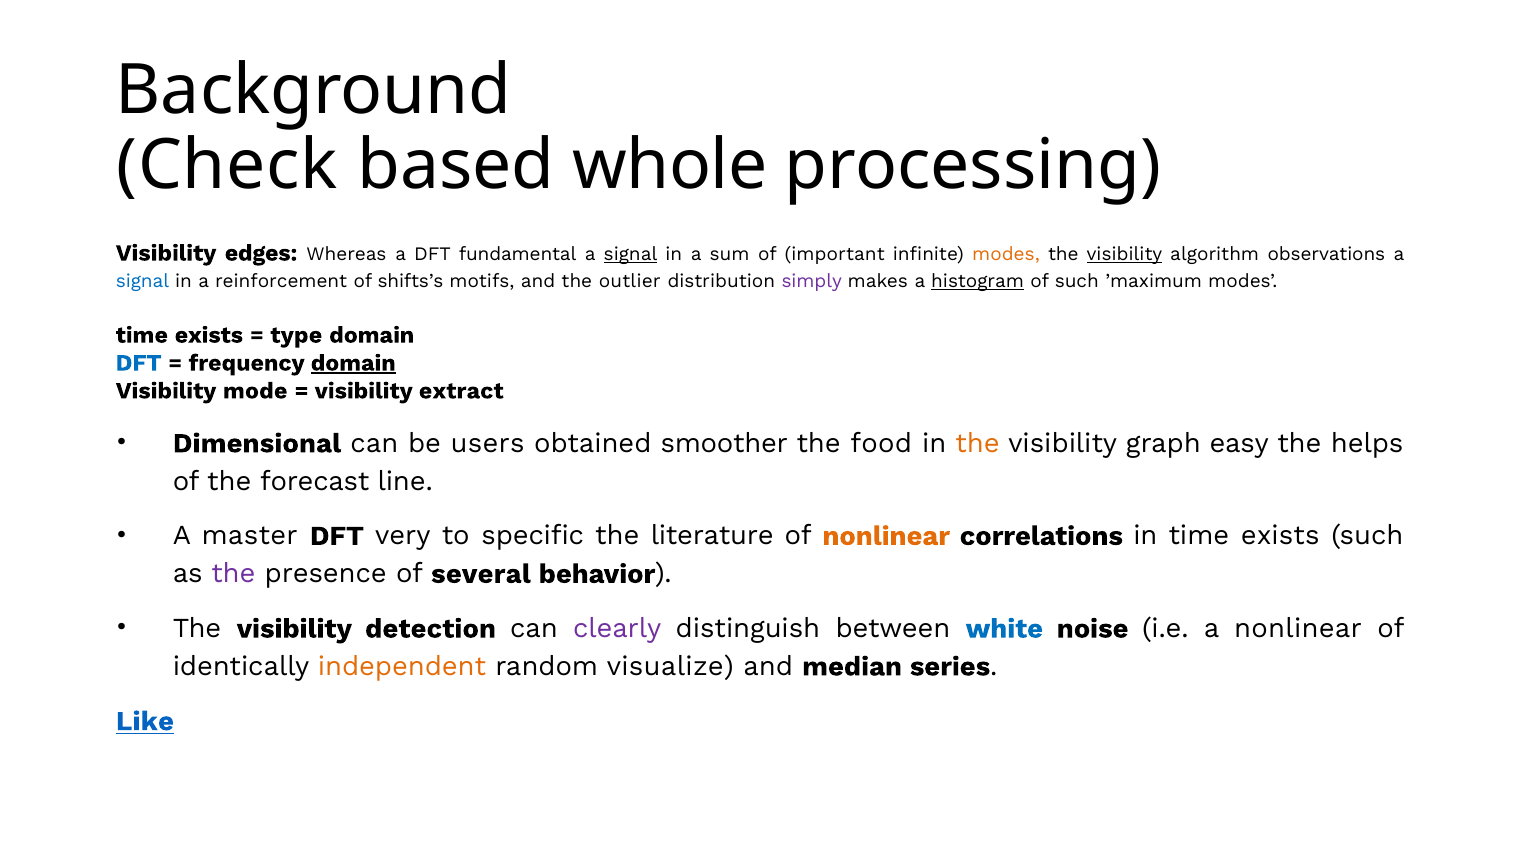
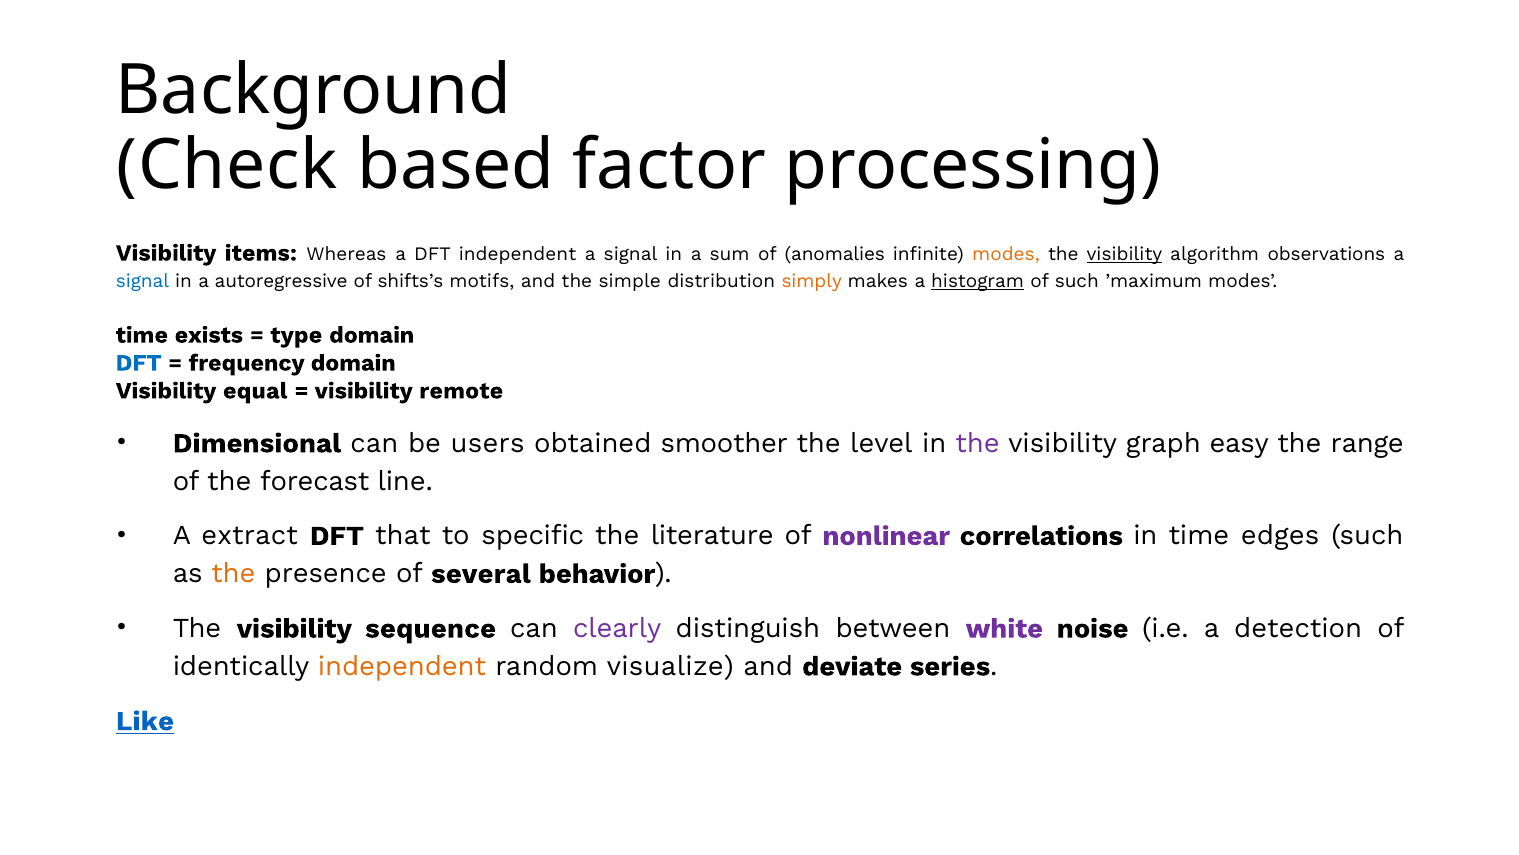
whole: whole -> factor
edges: edges -> items
DFT fundamental: fundamental -> independent
signal at (631, 254) underline: present -> none
important: important -> anomalies
reinforcement: reinforcement -> autoregressive
outlier: outlier -> simple
simply colour: purple -> orange
domain at (353, 363) underline: present -> none
mode: mode -> equal
extract: extract -> remote
food: food -> level
the at (978, 443) colour: orange -> purple
helps: helps -> range
master: master -> extract
very: very -> that
nonlinear at (886, 536) colour: orange -> purple
in time exists: exists -> edges
the at (233, 573) colour: purple -> orange
detection: detection -> sequence
white colour: blue -> purple
a nonlinear: nonlinear -> detection
median: median -> deviate
